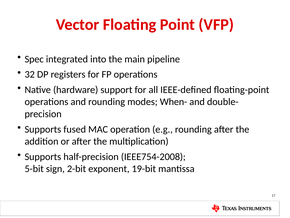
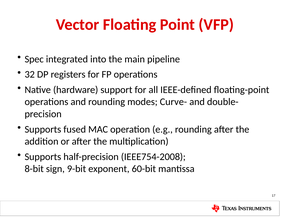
When-: When- -> Curve-
5-bit: 5-bit -> 8-bit
2-bit: 2-bit -> 9-bit
19-bit: 19-bit -> 60-bit
